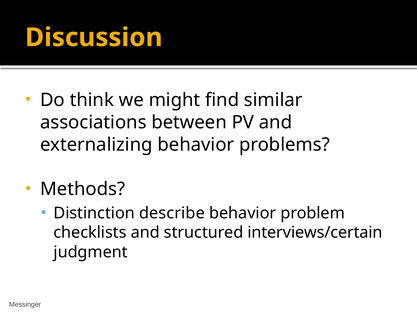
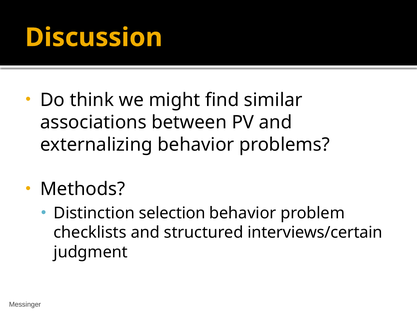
describe: describe -> selection
